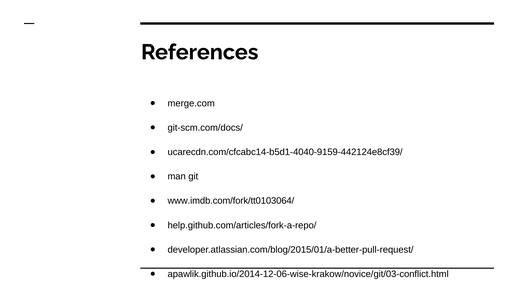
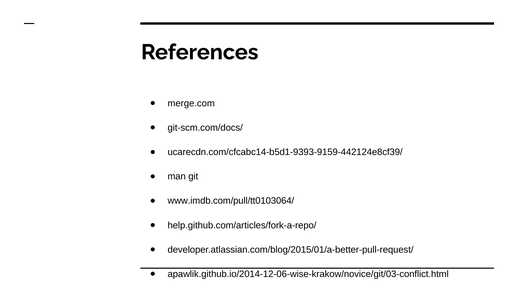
ucarecdn.com/cfcabc14-b5d1-4040-9159-442124e8cf39/: ucarecdn.com/cfcabc14-b5d1-4040-9159-442124e8cf39/ -> ucarecdn.com/cfcabc14-b5d1-9393-9159-442124e8cf39/
www.imdb.com/fork/tt0103064/: www.imdb.com/fork/tt0103064/ -> www.imdb.com/pull/tt0103064/
